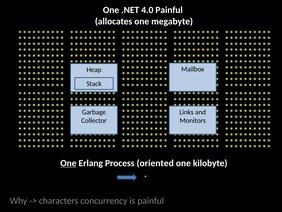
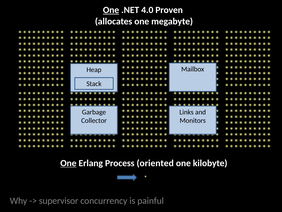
One at (111, 10) underline: none -> present
4.0 Painful: Painful -> Proven
characters: characters -> supervisor
